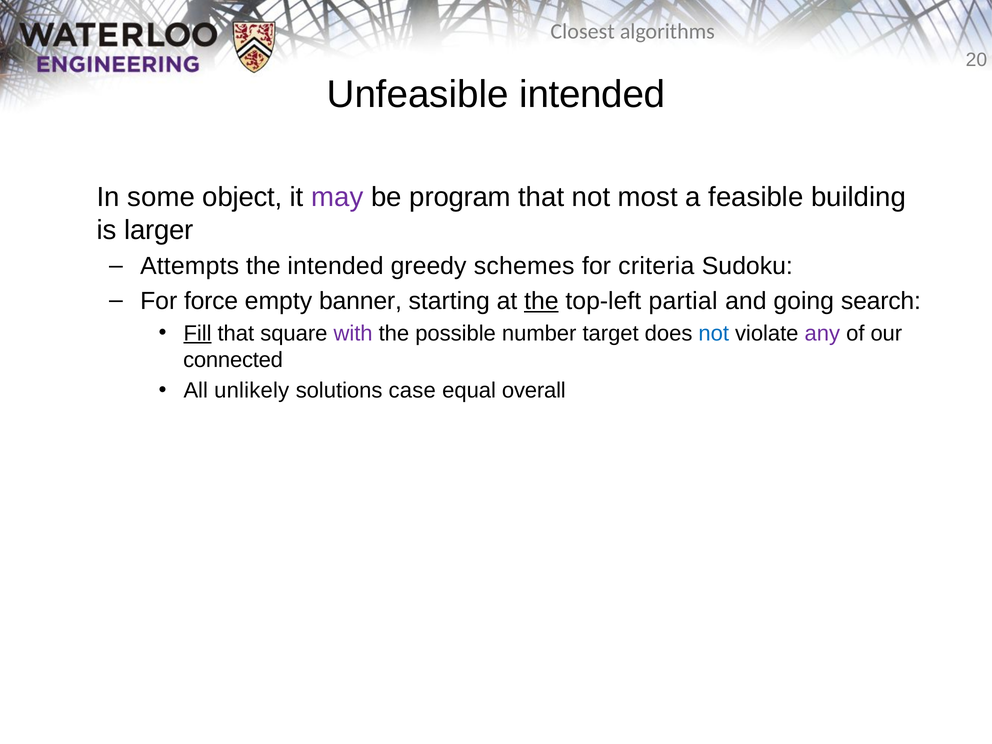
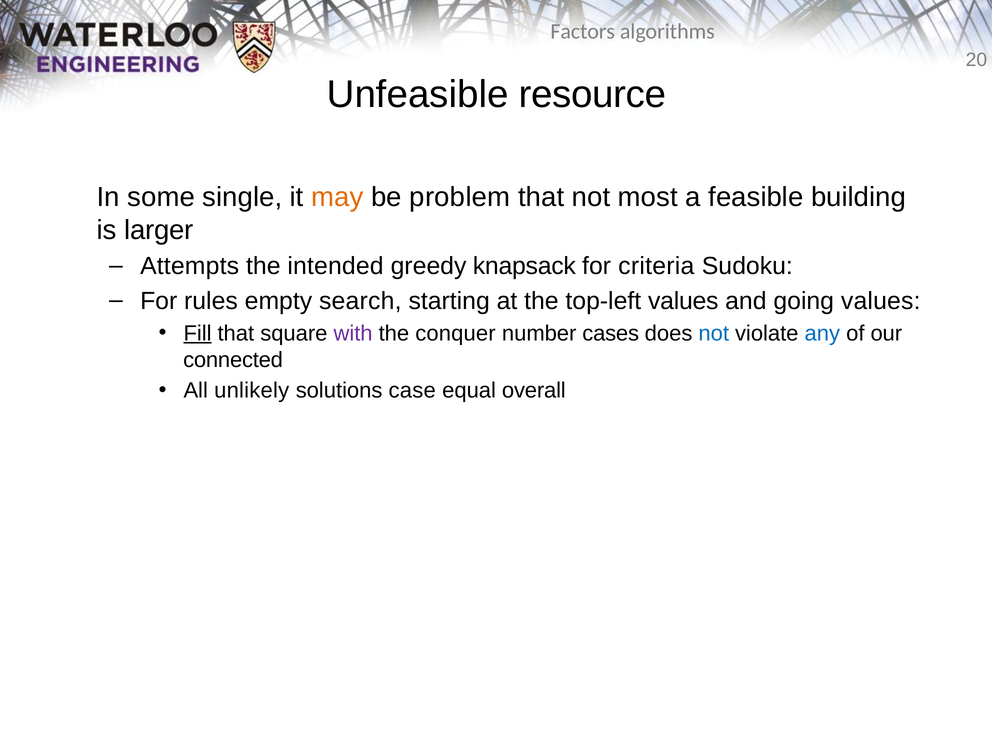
Closest: Closest -> Factors
Unfeasible intended: intended -> resource
object: object -> single
may colour: purple -> orange
program: program -> problem
schemes: schemes -> knapsack
force: force -> rules
banner: banner -> search
the at (541, 301) underline: present -> none
top-left partial: partial -> values
going search: search -> values
possible: possible -> conquer
target: target -> cases
any colour: purple -> blue
